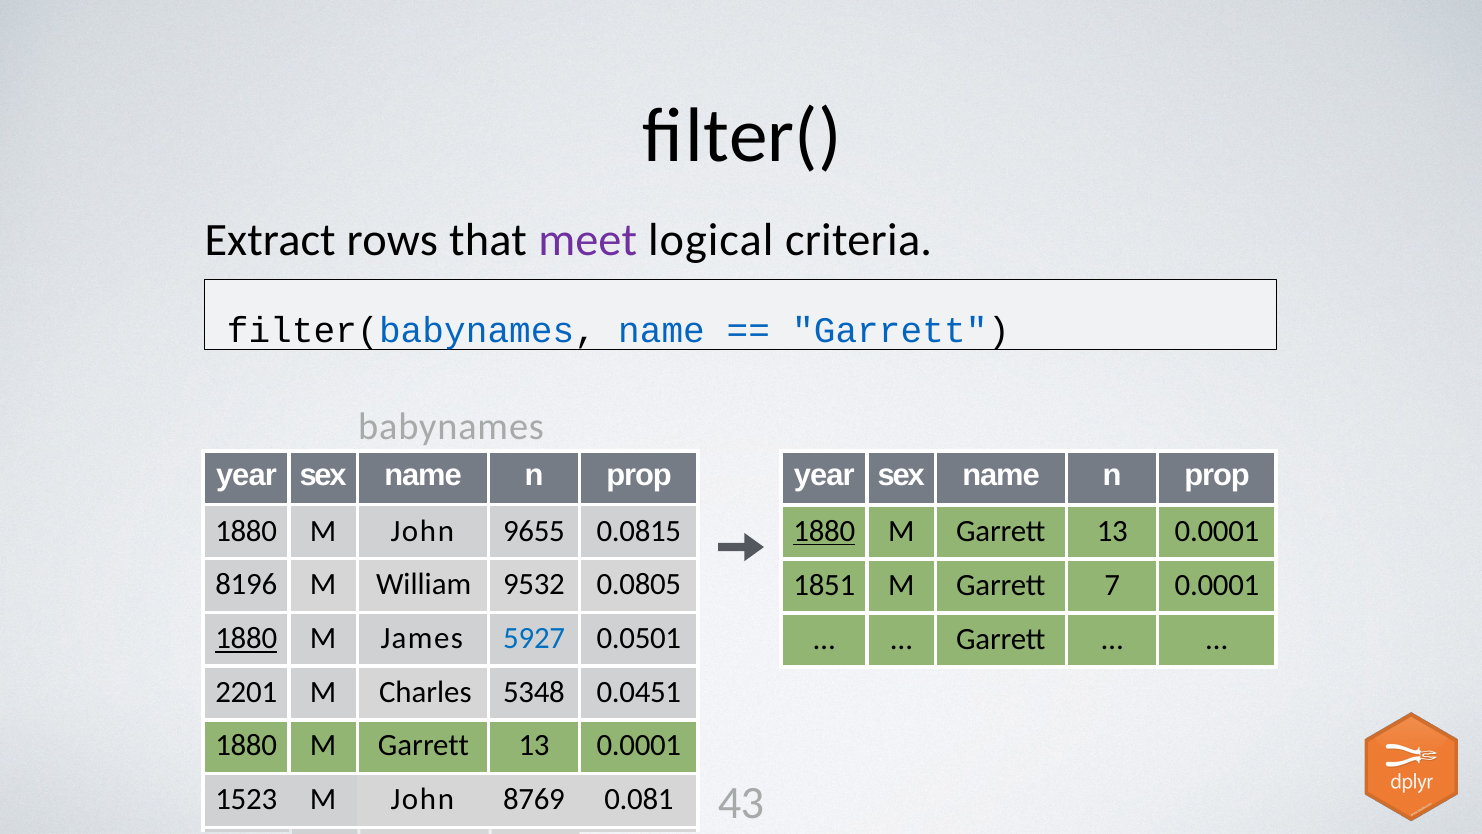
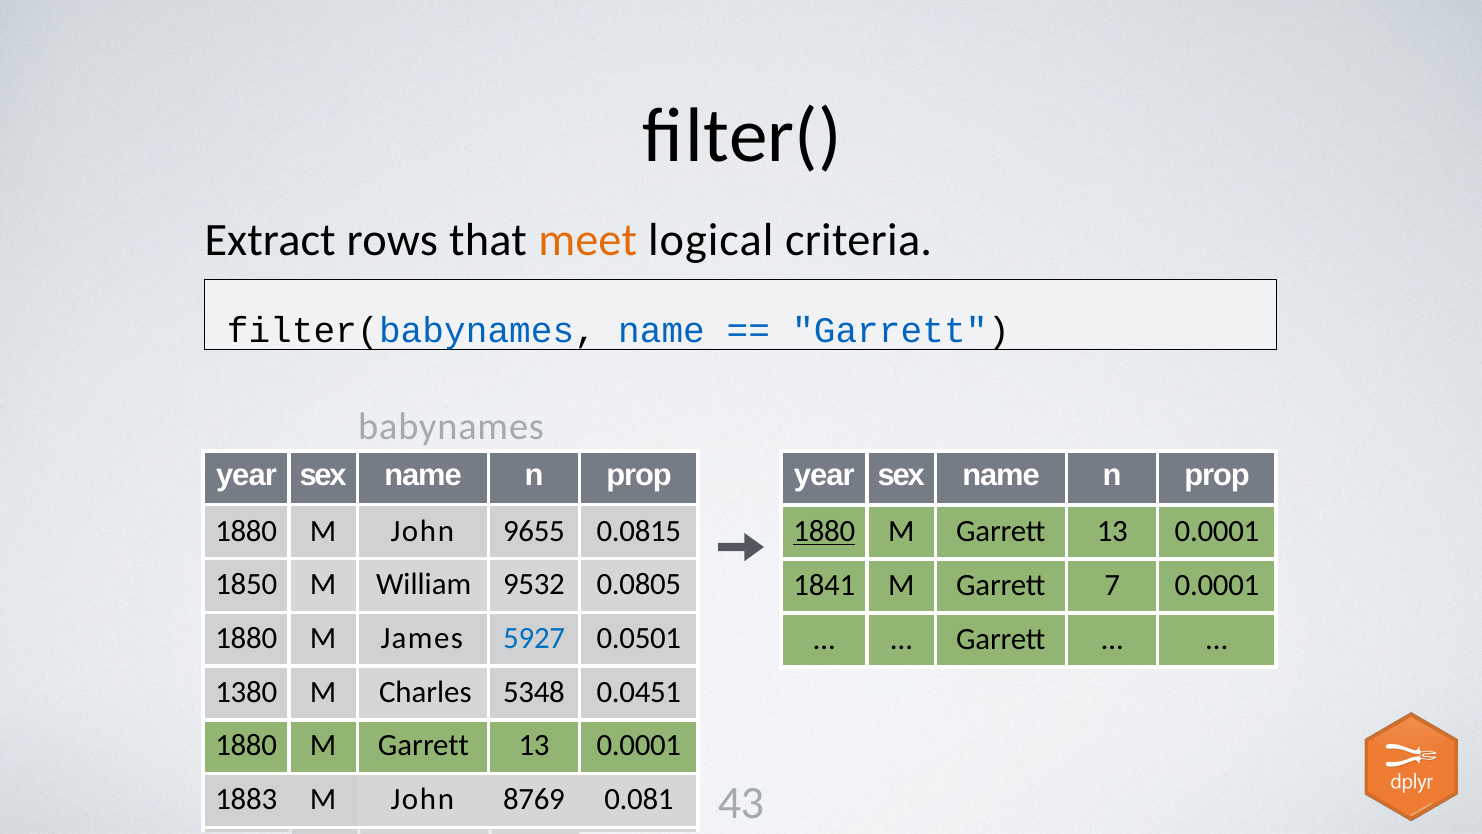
meet colour: purple -> orange
8196: 8196 -> 1850
1851: 1851 -> 1841
1880 at (246, 638) underline: present -> none
2201: 2201 -> 1380
1523: 1523 -> 1883
